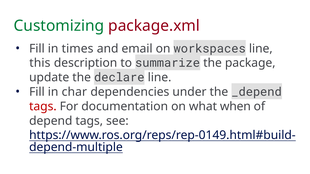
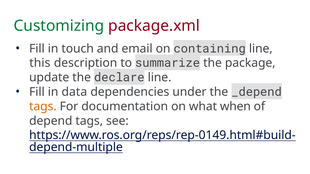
times: times -> touch
workspaces: workspaces -> containing
char: char -> data
tags at (43, 107) colour: red -> orange
